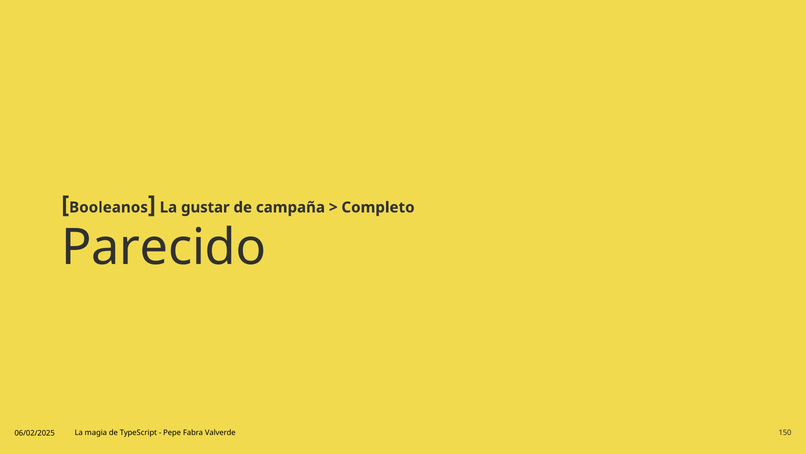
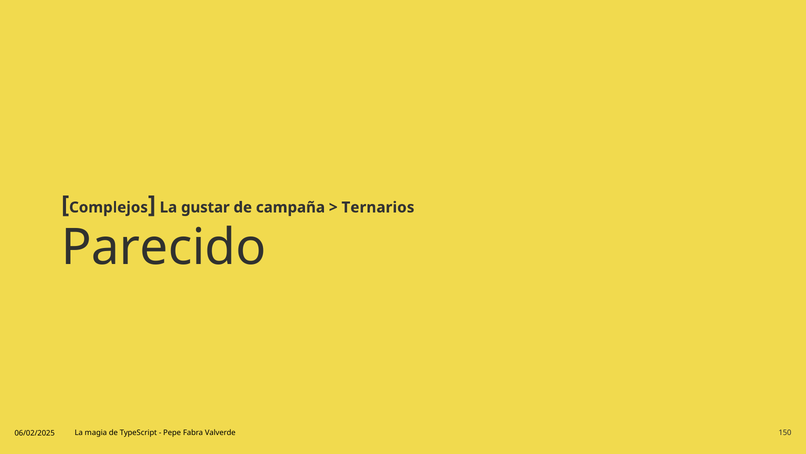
Booleanos: Booleanos -> Complejos
Completo: Completo -> Ternarios
